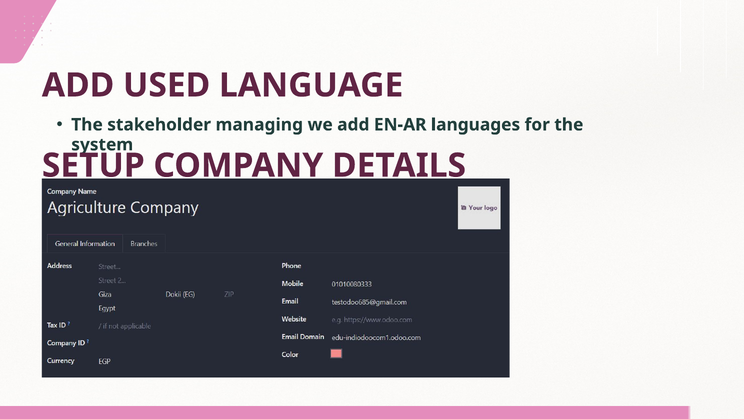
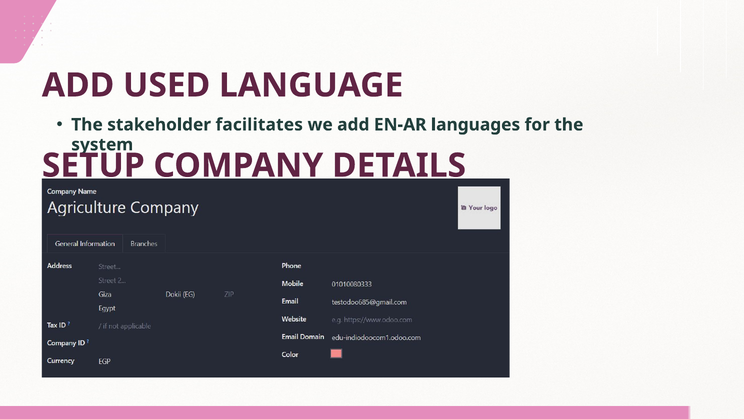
managing: managing -> facilitates
